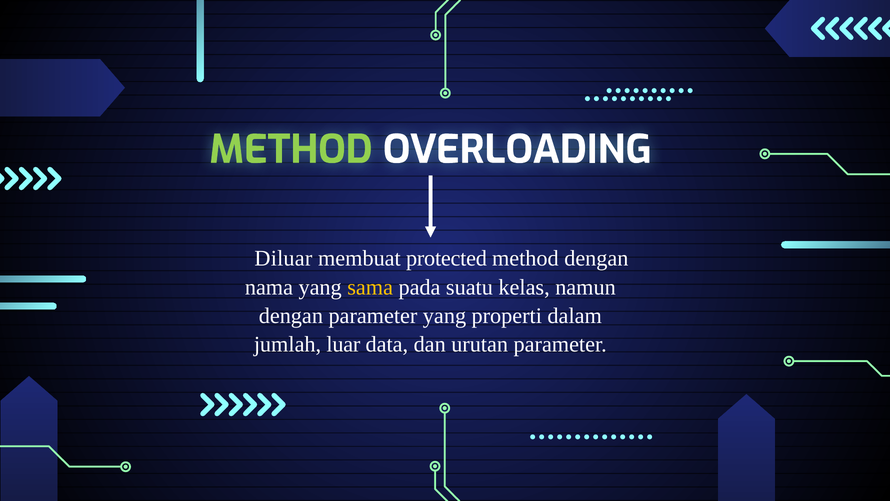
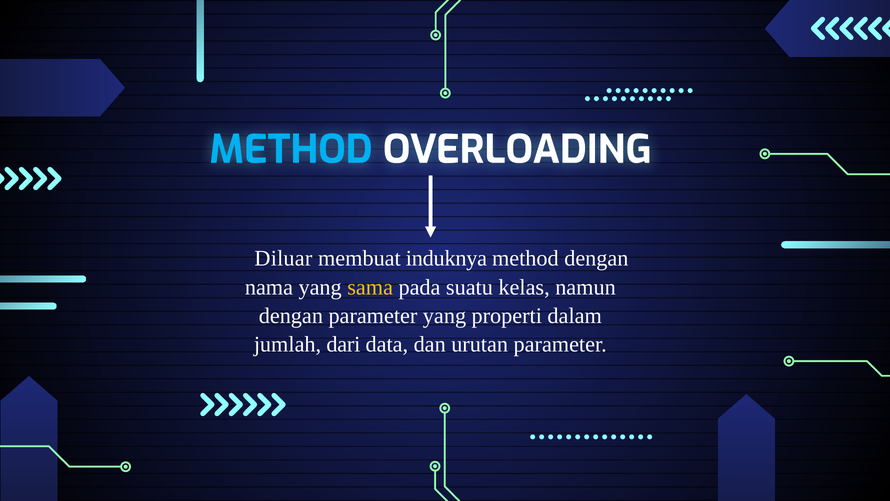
METHOD at (291, 150) colour: light green -> light blue
protected: protected -> induknya
luar: luar -> dari
